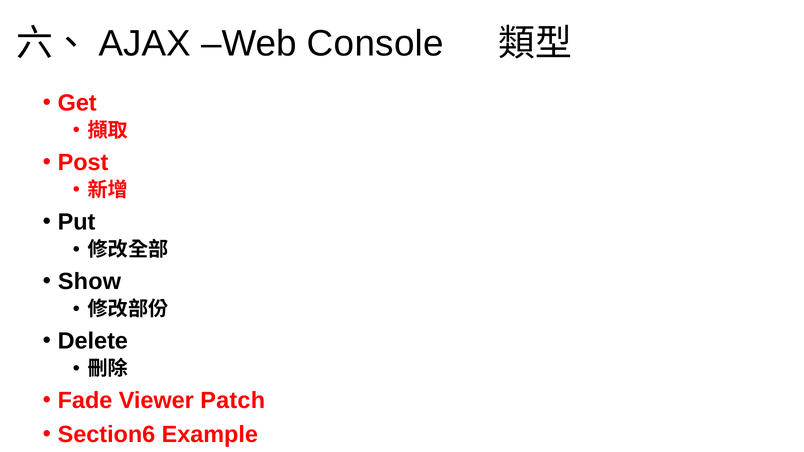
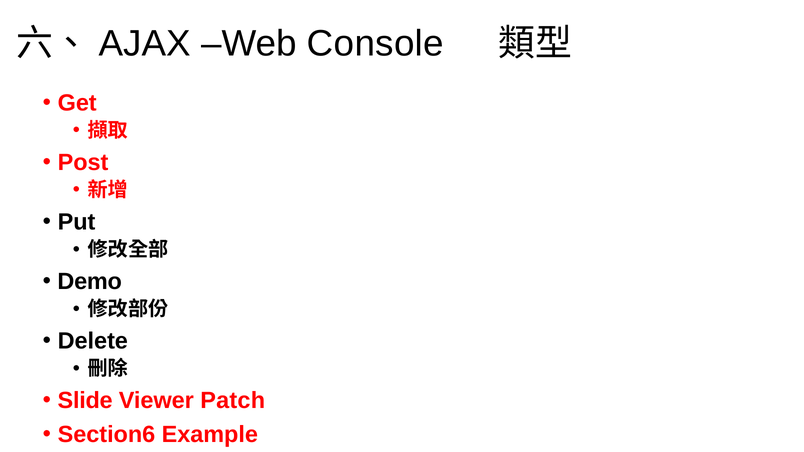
Show: Show -> Demo
Fade: Fade -> Slide
